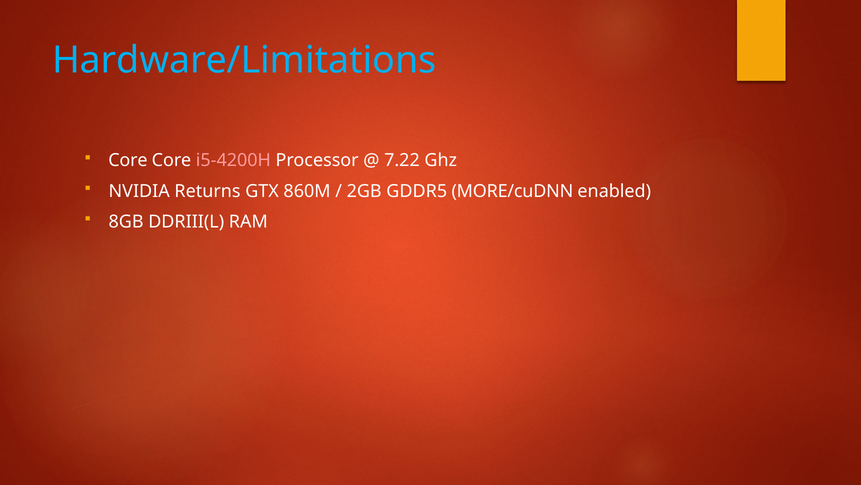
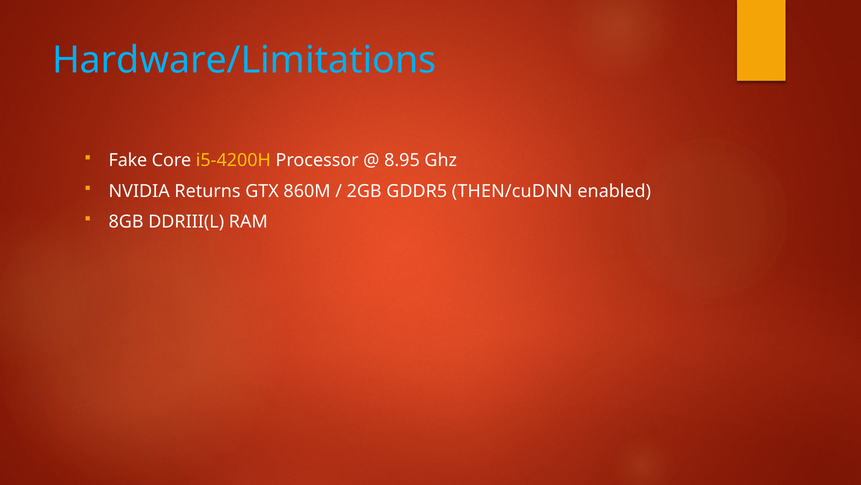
Core at (128, 160): Core -> Fake
i5-4200H colour: pink -> yellow
7.22: 7.22 -> 8.95
MORE/cuDNN: MORE/cuDNN -> THEN/cuDNN
